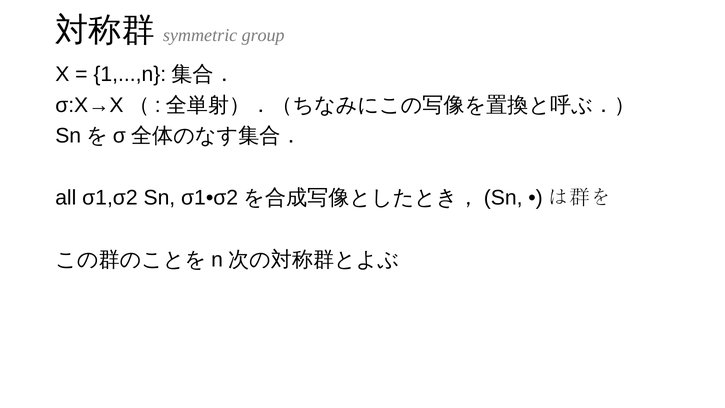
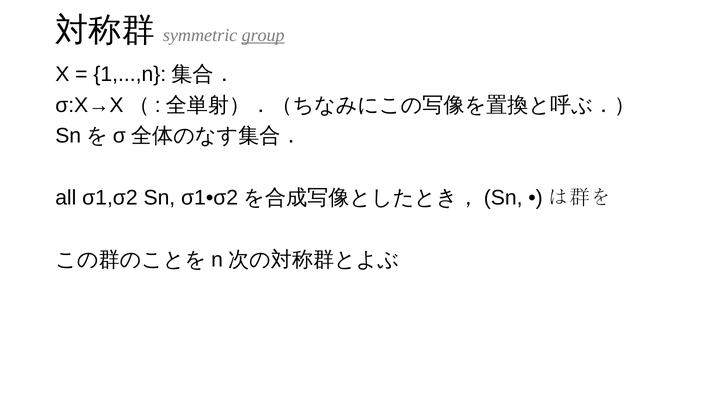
group underline: none -> present
